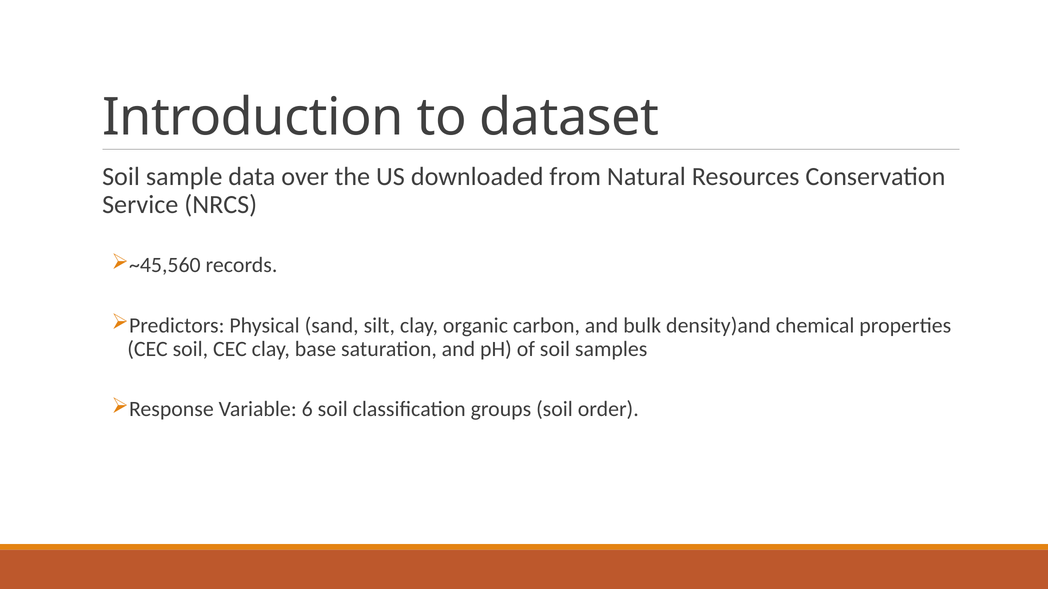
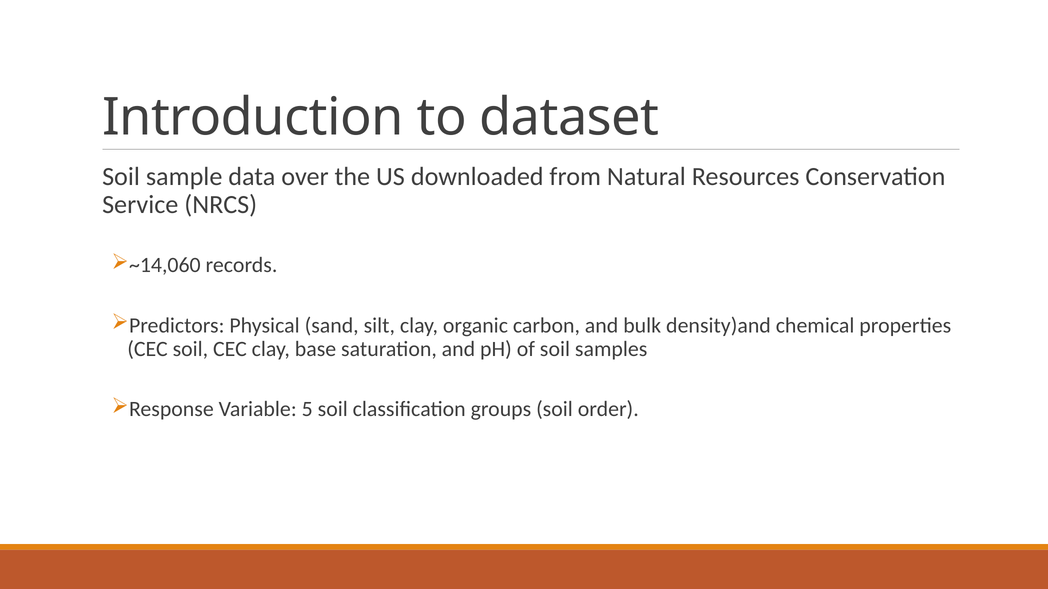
~45,560: ~45,560 -> ~14,060
6: 6 -> 5
